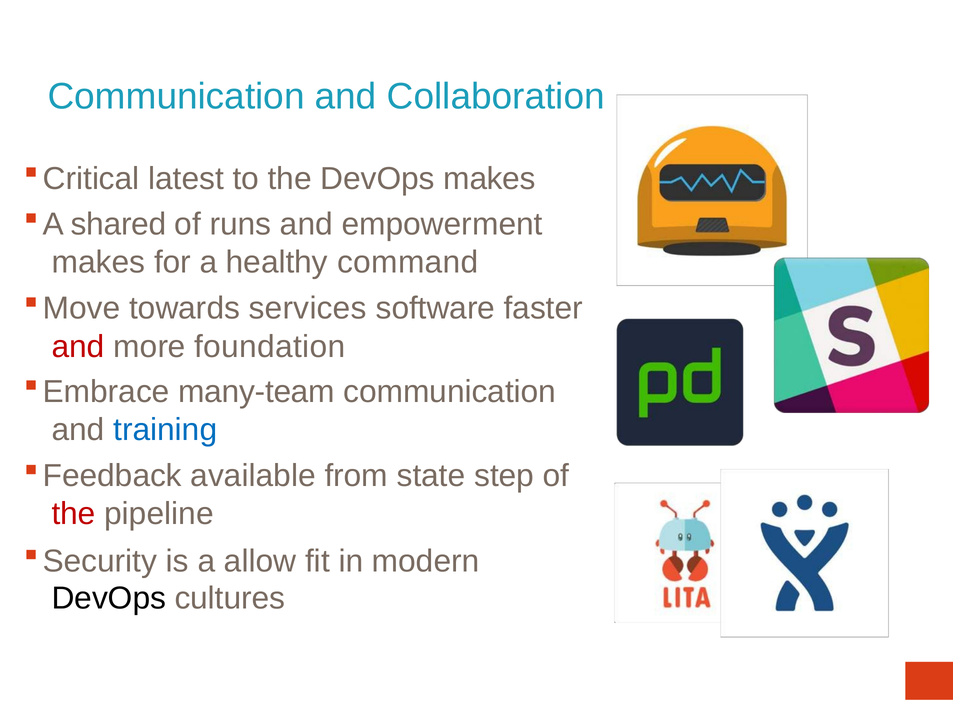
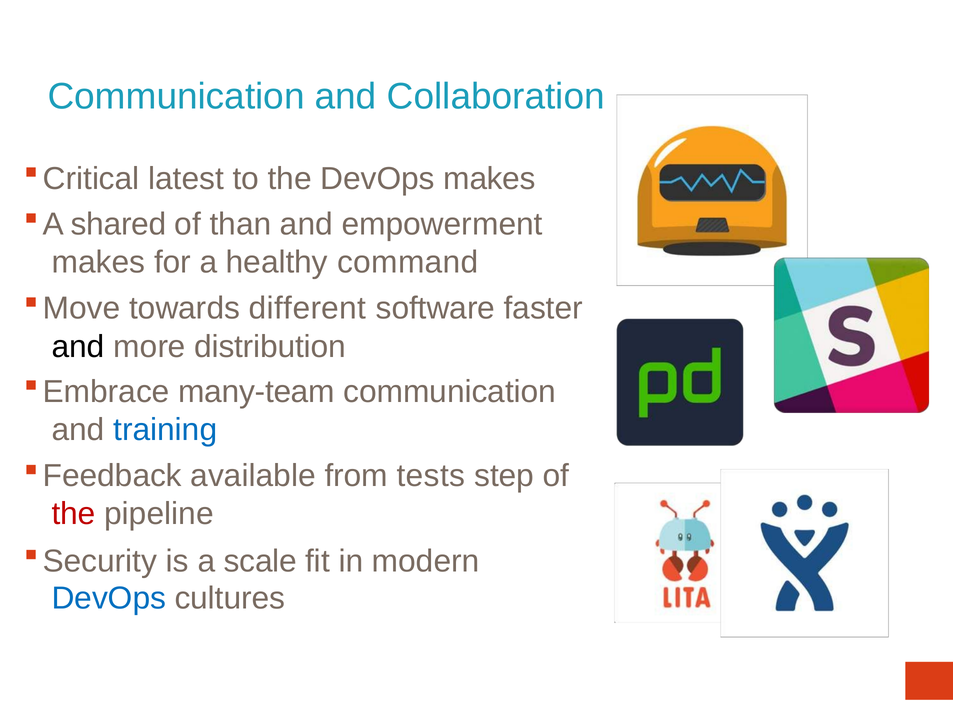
runs: runs -> than
services: services -> different
and at (78, 347) colour: red -> black
foundation: foundation -> distribution
state: state -> tests
allow: allow -> scale
DevOps at (109, 599) colour: black -> blue
